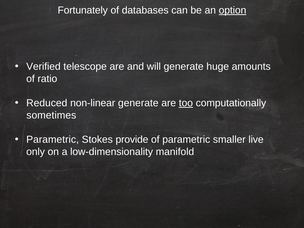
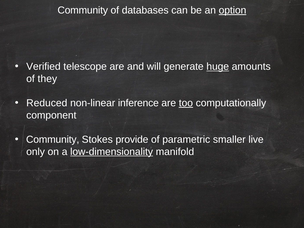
Fortunately at (83, 10): Fortunately -> Community
huge underline: none -> present
ratio: ratio -> they
non-linear generate: generate -> inference
sometimes: sometimes -> component
Parametric at (53, 140): Parametric -> Community
low-dimensionality underline: none -> present
